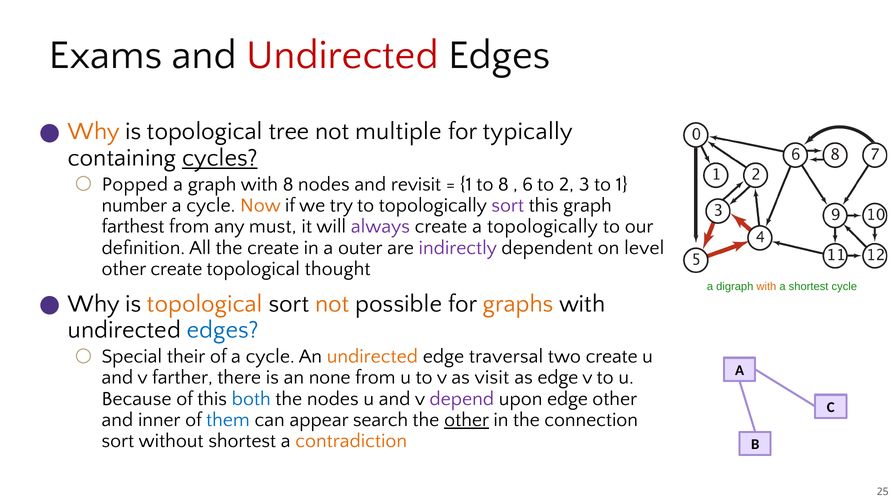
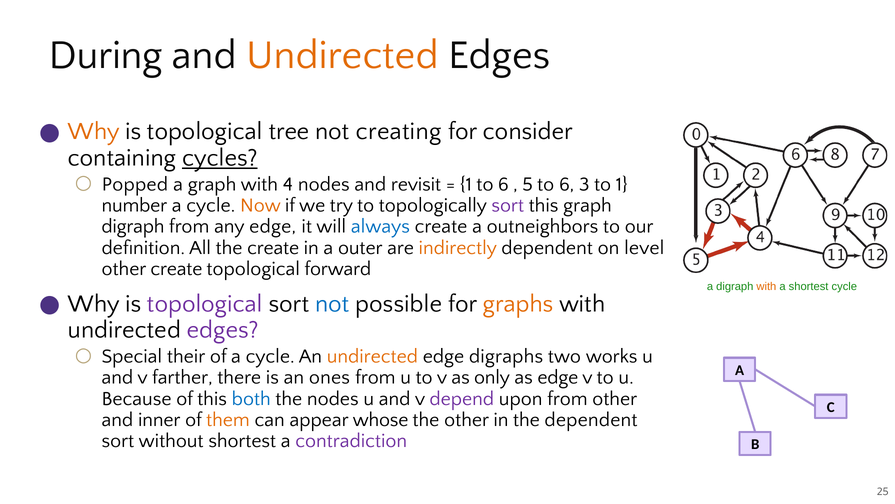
Exams: Exams -> During
Undirected at (343, 55) colour: red -> orange
multiple: multiple -> creating
typically: typically -> consider
with 8: 8 -> 4
1 to 8: 8 -> 6
6: 6 -> 5
2 at (566, 184): 2 -> 6
farthest at (133, 226): farthest -> digraph
any must: must -> edge
always colour: purple -> blue
a topologically: topologically -> outneighbors
indirectly colour: purple -> orange
thought: thought -> forward
topological at (205, 303) colour: orange -> purple
not at (332, 303) colour: orange -> blue
edges at (223, 329) colour: blue -> purple
traversal: traversal -> digraphs
two create: create -> works
none: none -> ones
visit: visit -> only
upon edge: edge -> from
them colour: blue -> orange
search: search -> whose
other at (467, 419) underline: present -> none
the connection: connection -> dependent
contradiction colour: orange -> purple
